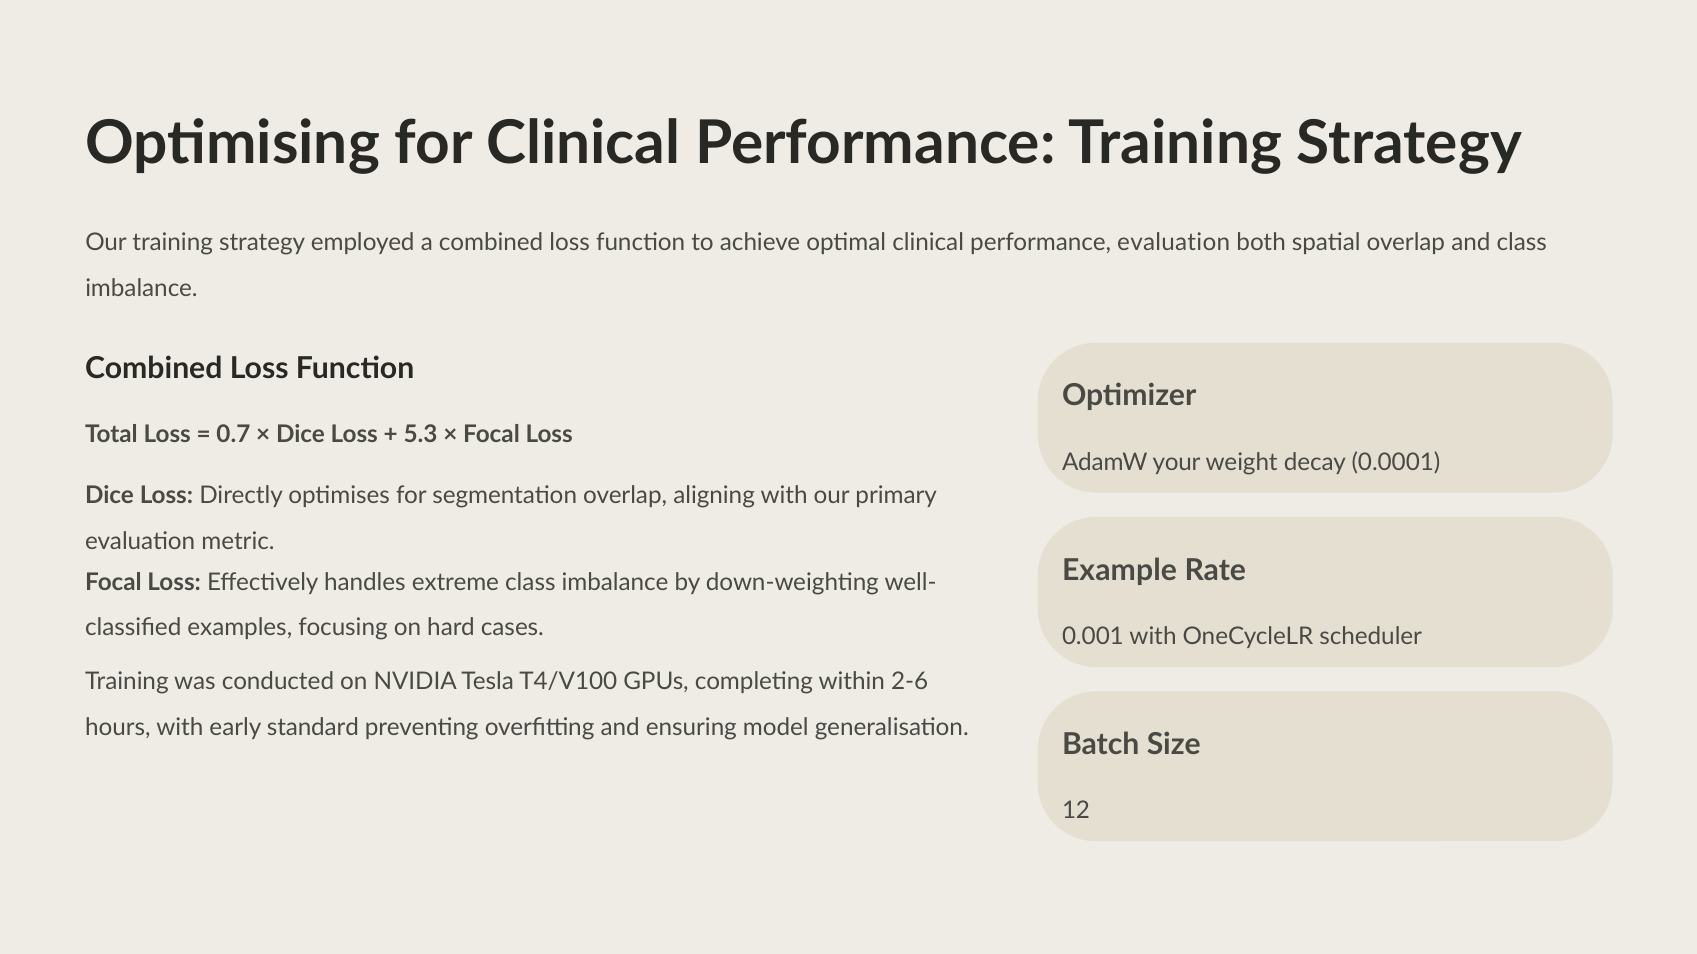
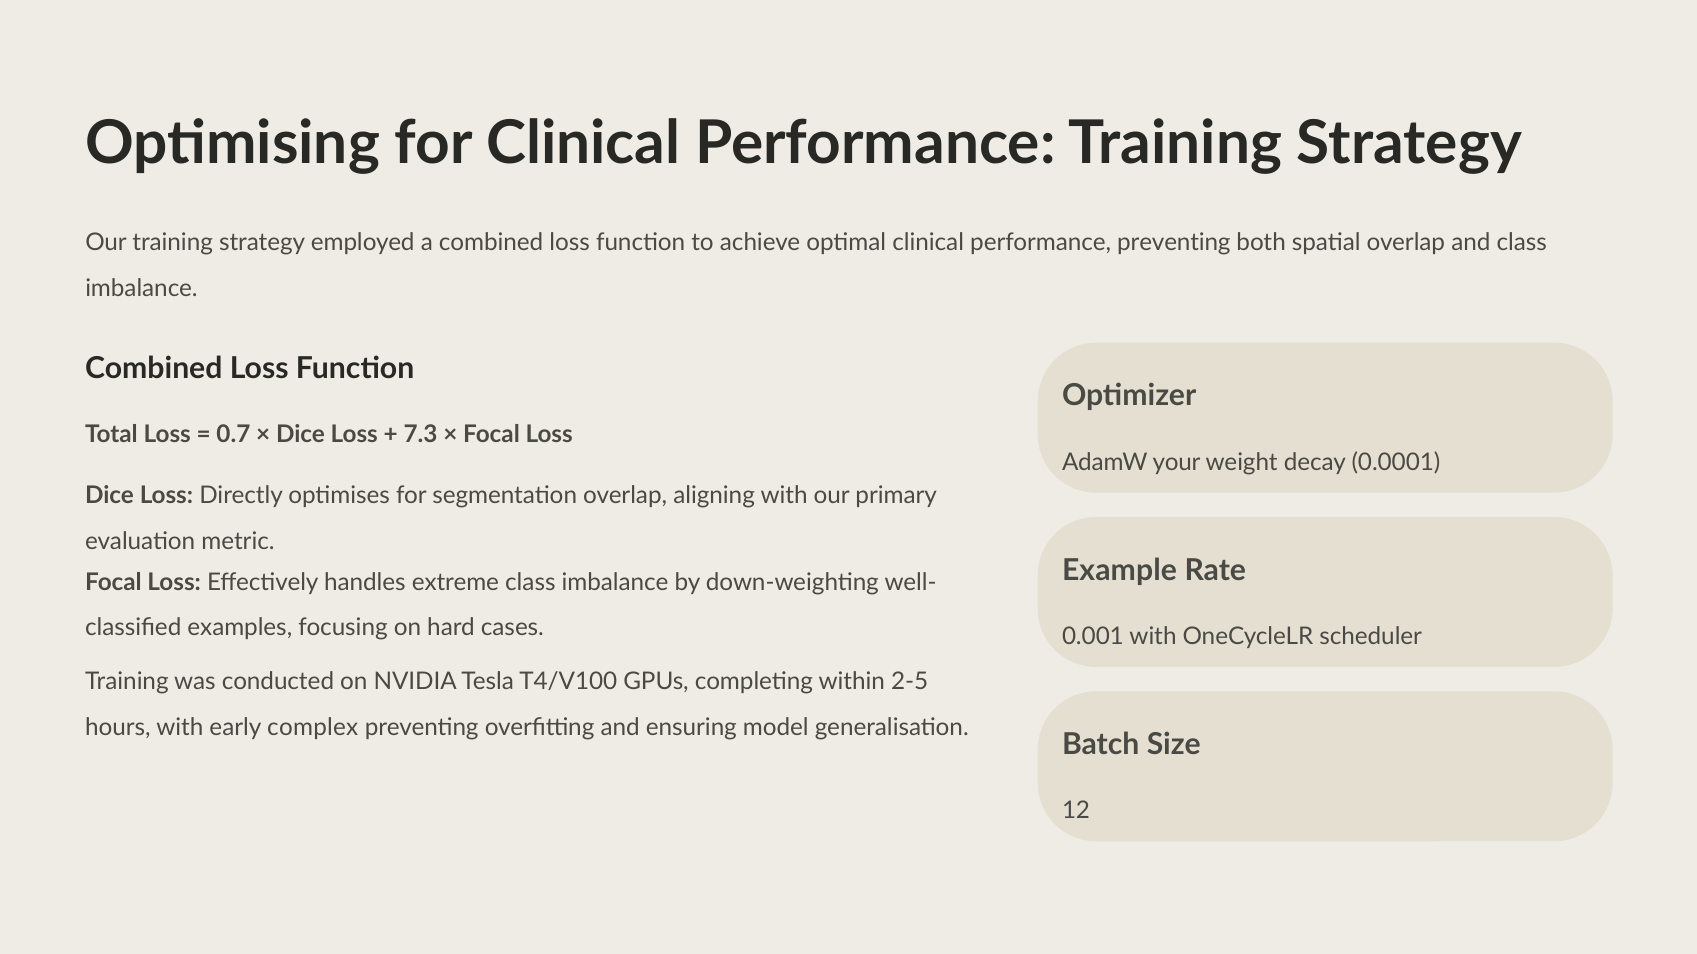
performance evaluation: evaluation -> preventing
5.3: 5.3 -> 7.3
2-6: 2-6 -> 2-5
standard: standard -> complex
